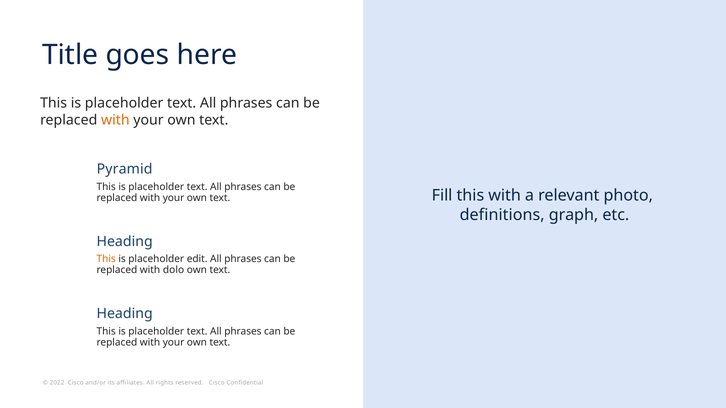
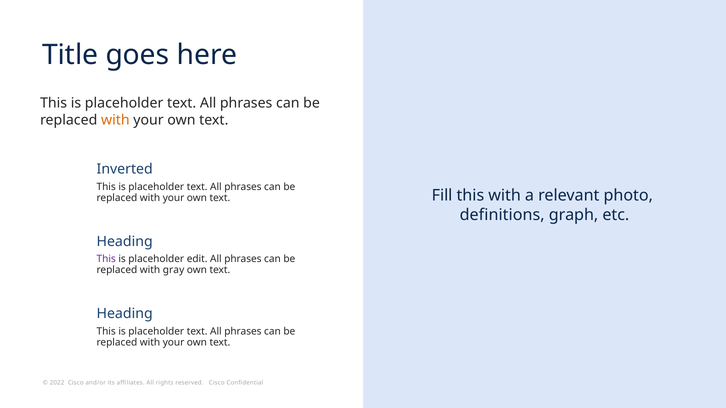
Pyramid: Pyramid -> Inverted
This at (106, 259) colour: orange -> purple
dolo: dolo -> gray
